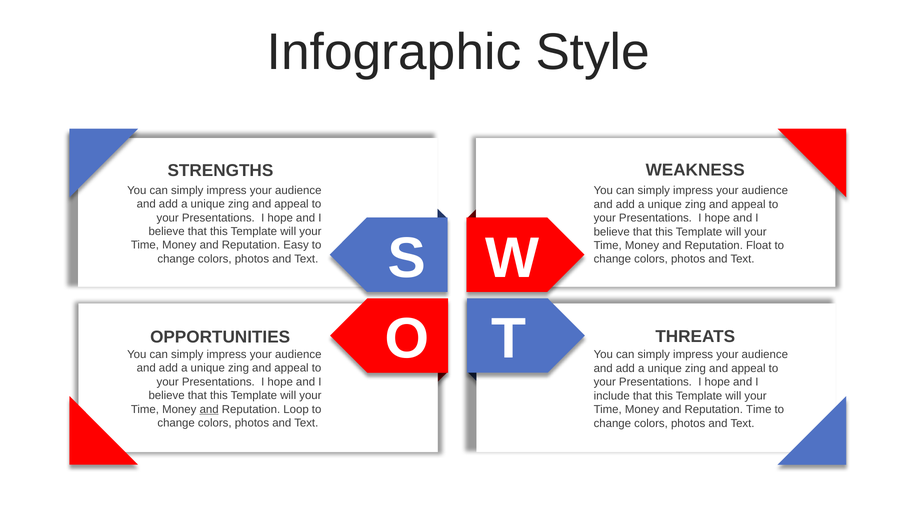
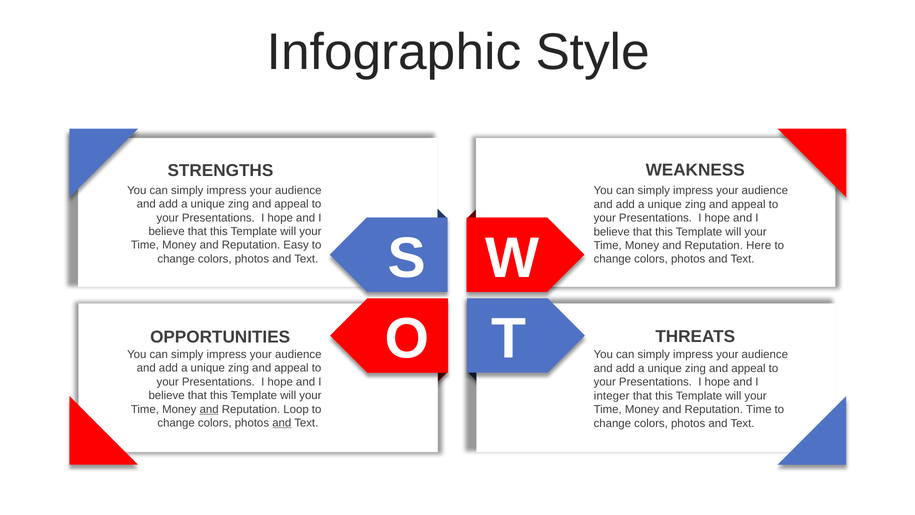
Float: Float -> Here
include: include -> integer
and at (282, 423) underline: none -> present
